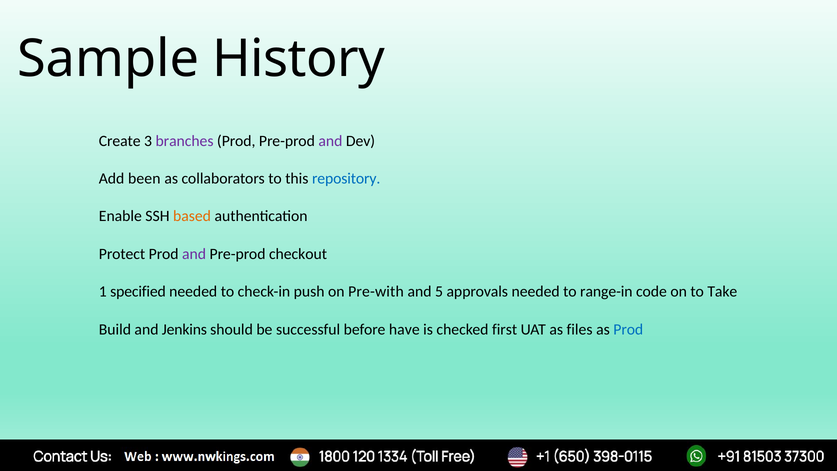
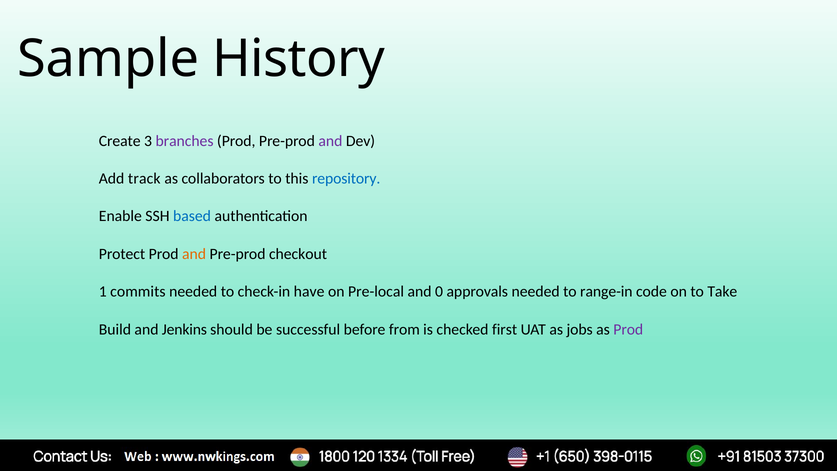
been: been -> track
based colour: orange -> blue
and at (194, 254) colour: purple -> orange
specified: specified -> commits
push: push -> have
Pre-with: Pre-with -> Pre-local
5: 5 -> 0
have: have -> from
files: files -> jobs
Prod at (628, 329) colour: blue -> purple
